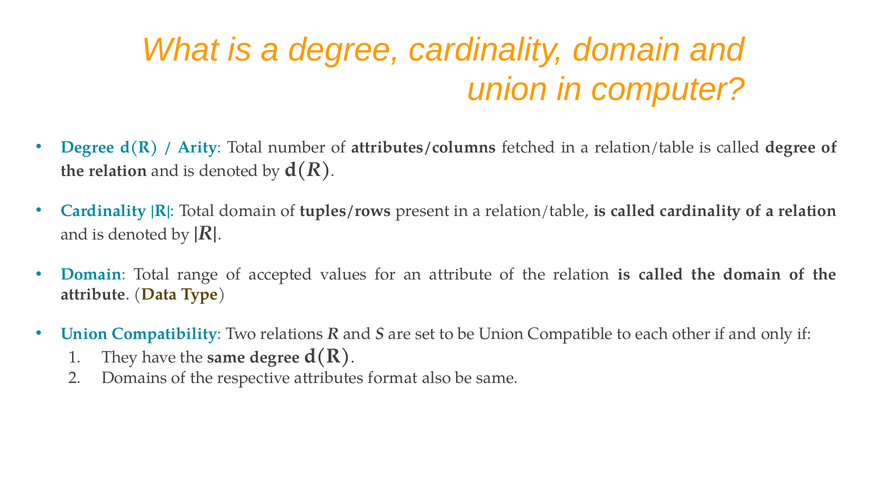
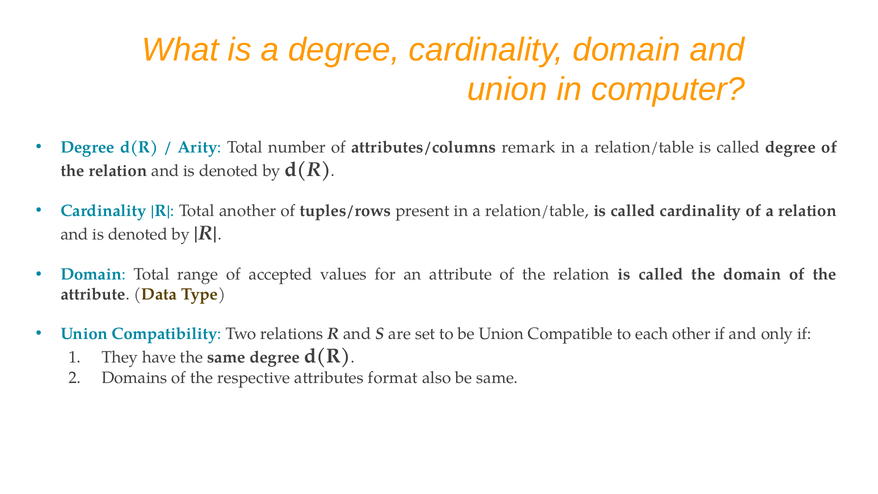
fetched: fetched -> remark
Total domain: domain -> another
